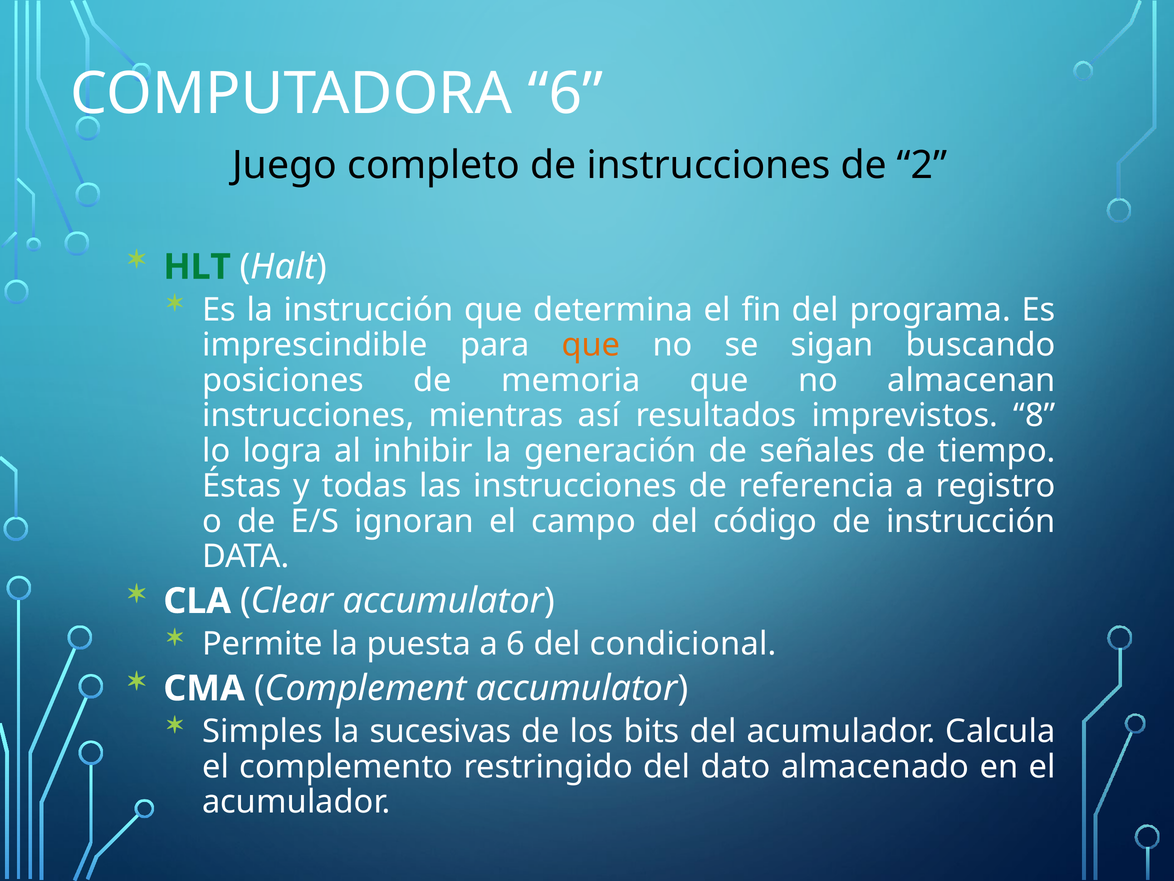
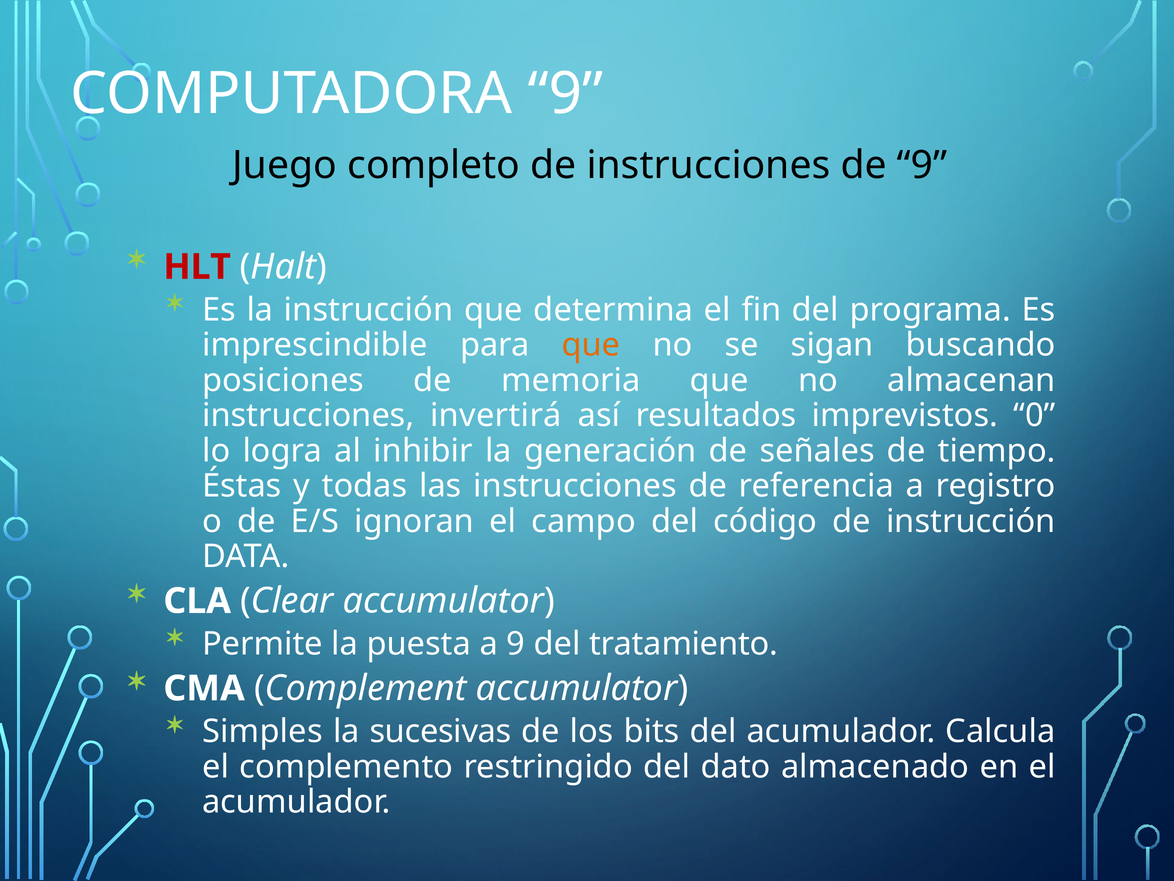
COMPUTADORA 6: 6 -> 9
de 2: 2 -> 9
HLT colour: green -> red
mientras: mientras -> invertirá
8: 8 -> 0
a 6: 6 -> 9
condicional: condicional -> tratamiento
